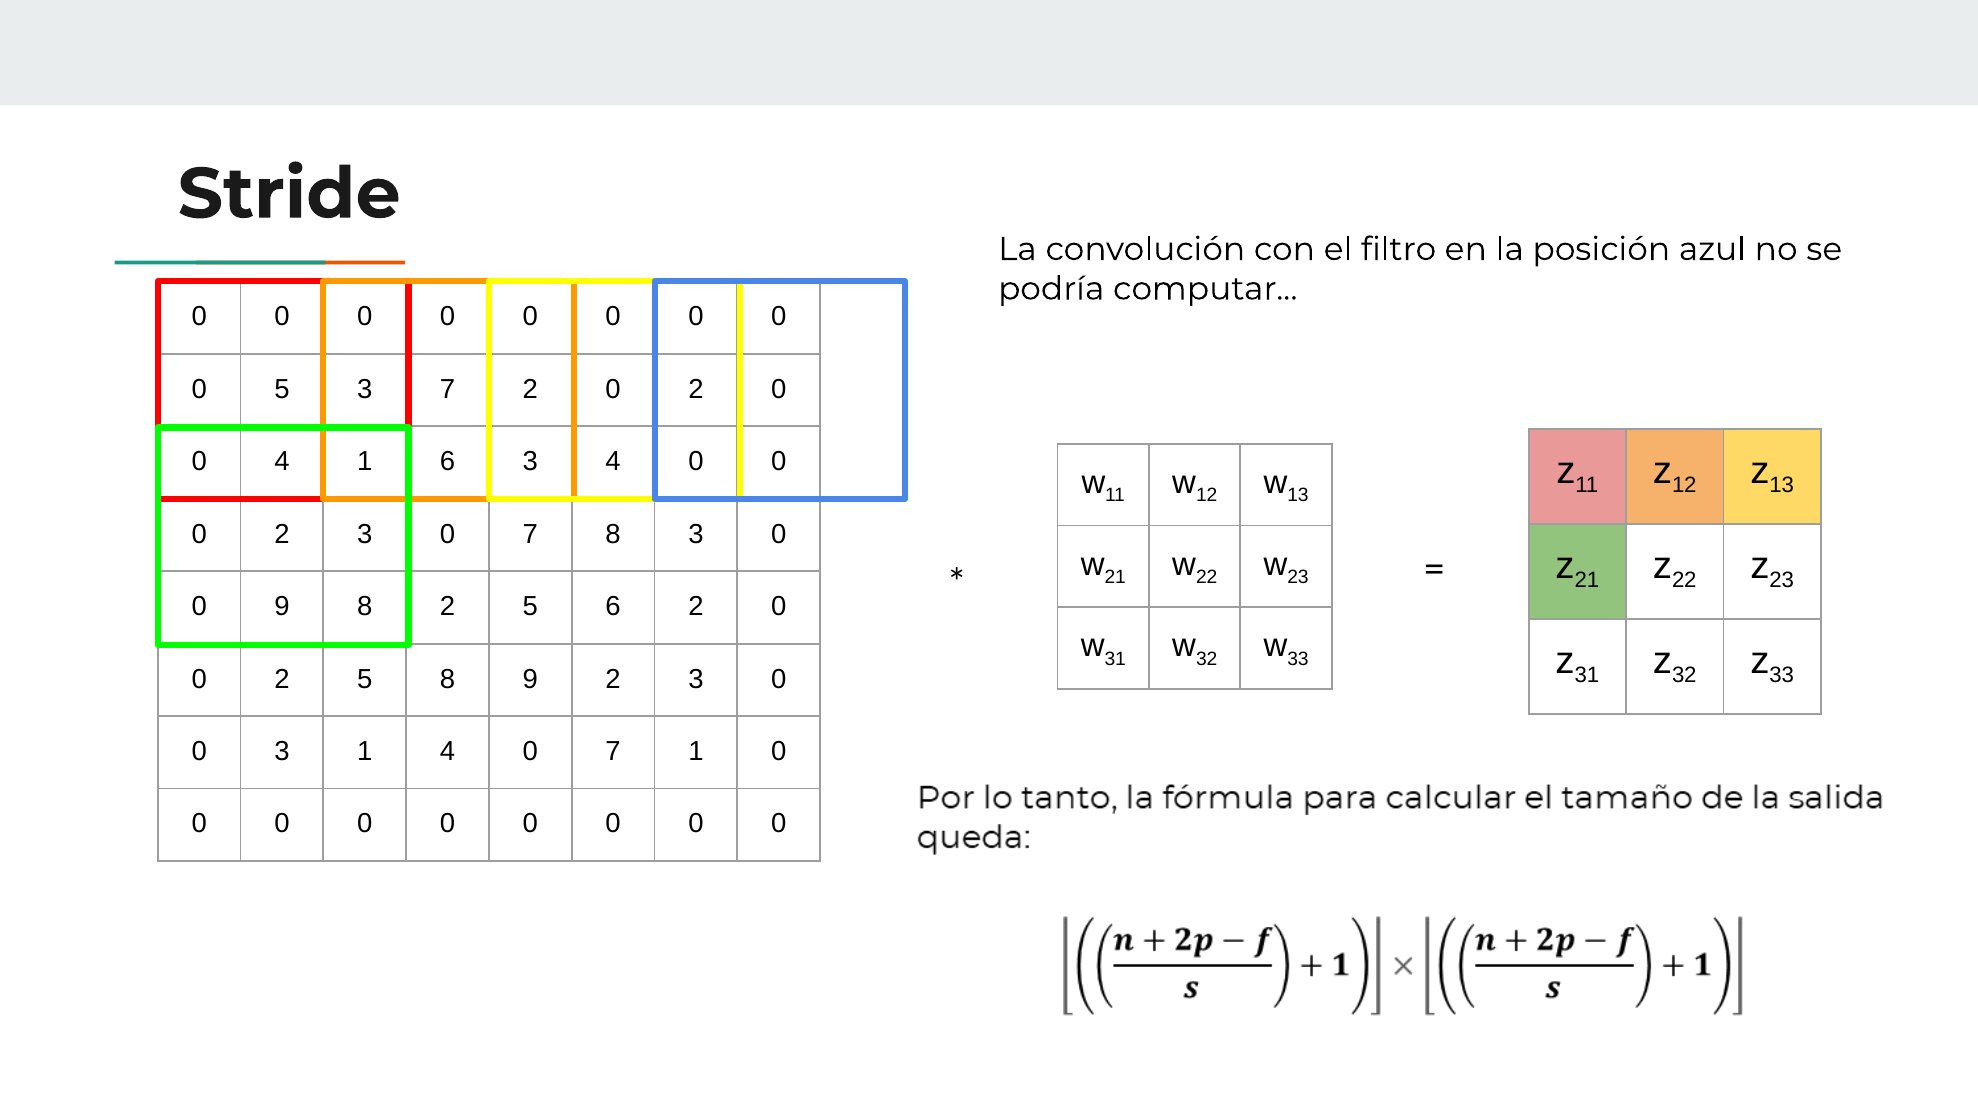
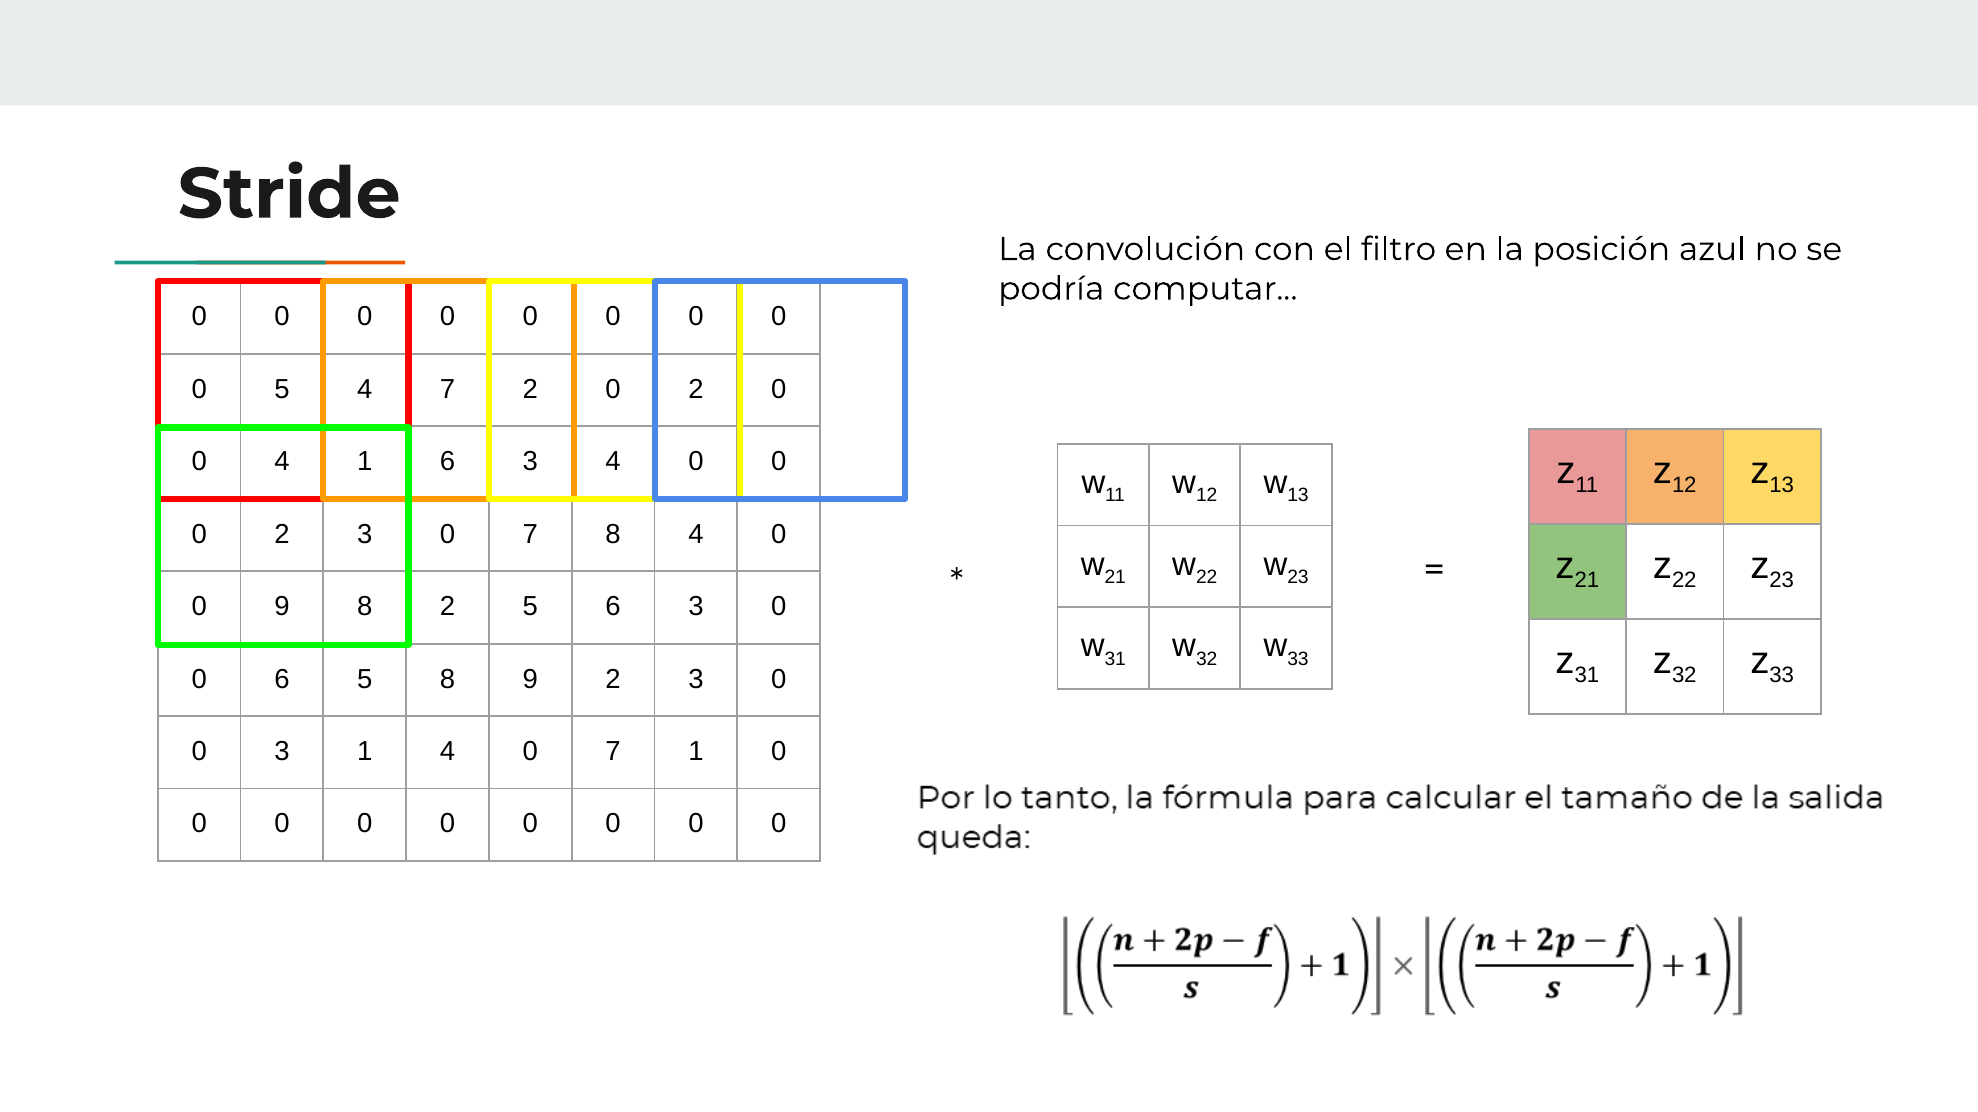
5 3: 3 -> 4
8 3: 3 -> 4
5 6 2: 2 -> 3
2 at (282, 679): 2 -> 6
